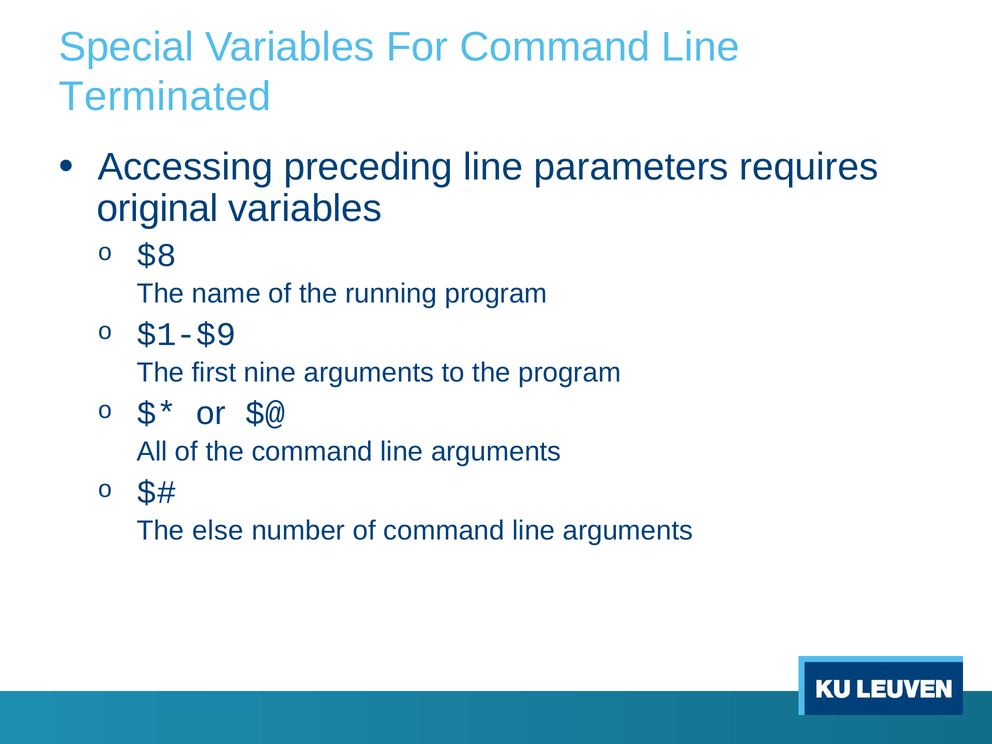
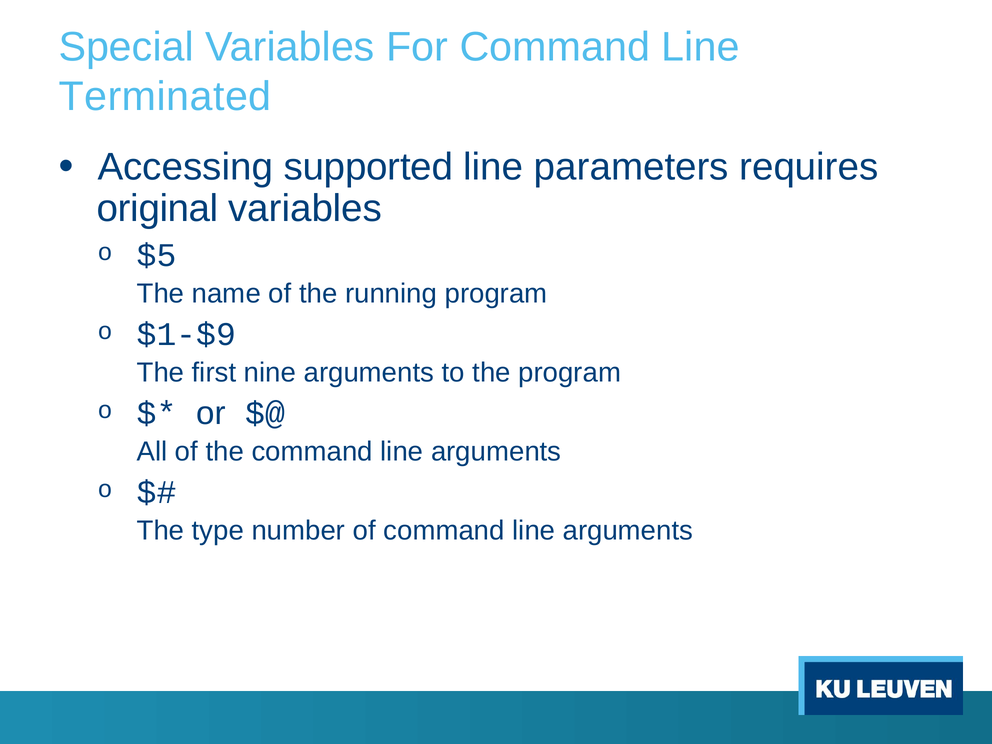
preceding: preceding -> supported
$8: $8 -> $5
else: else -> type
